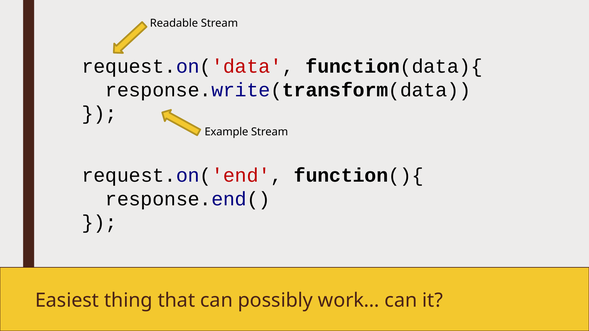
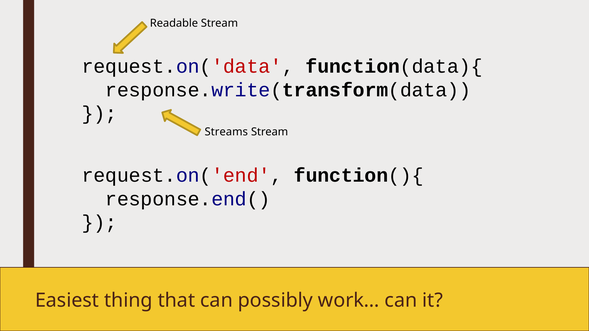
Example: Example -> Streams
